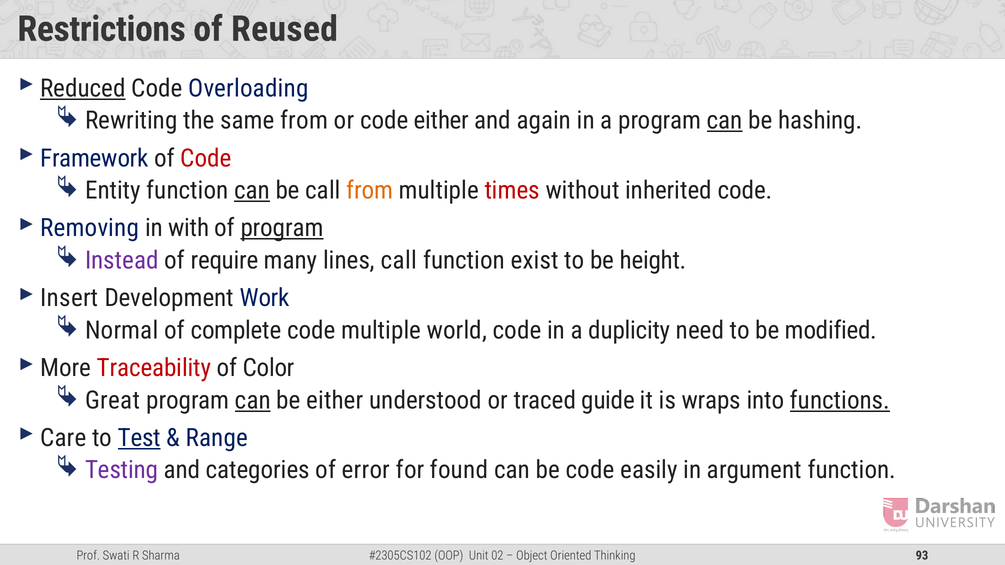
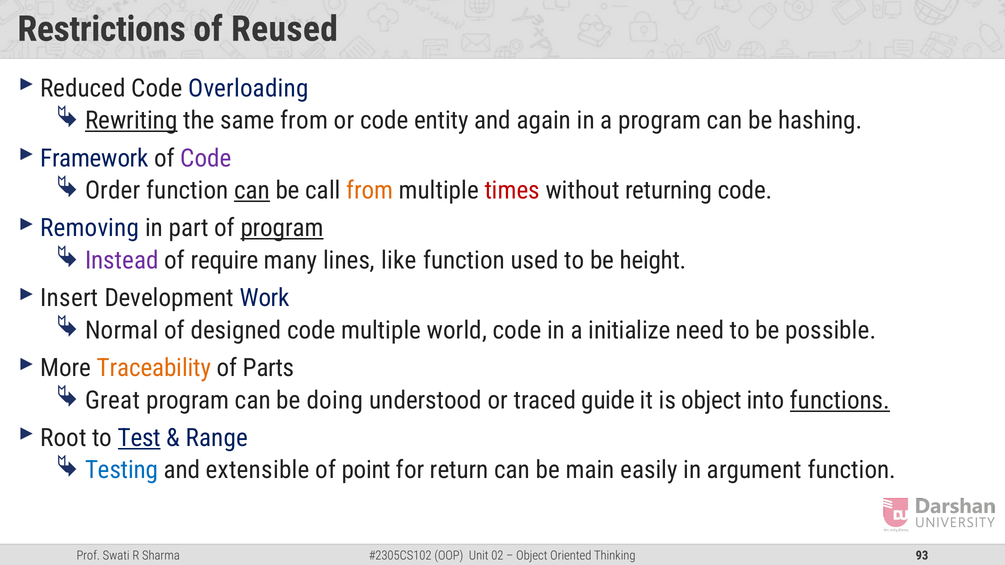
Reduced underline: present -> none
Rewriting underline: none -> present
code either: either -> entity
can at (725, 121) underline: present -> none
Code at (206, 158) colour: red -> purple
Entity: Entity -> Order
inherited: inherited -> returning
with: with -> part
lines call: call -> like
exist: exist -> used
complete: complete -> designed
duplicity: duplicity -> initialize
modified: modified -> possible
Traceability colour: red -> orange
Color: Color -> Parts
can at (253, 400) underline: present -> none
be either: either -> doing
is wraps: wraps -> object
Care: Care -> Root
Testing colour: purple -> blue
categories: categories -> extensible
error: error -> point
found: found -> return
be code: code -> main
